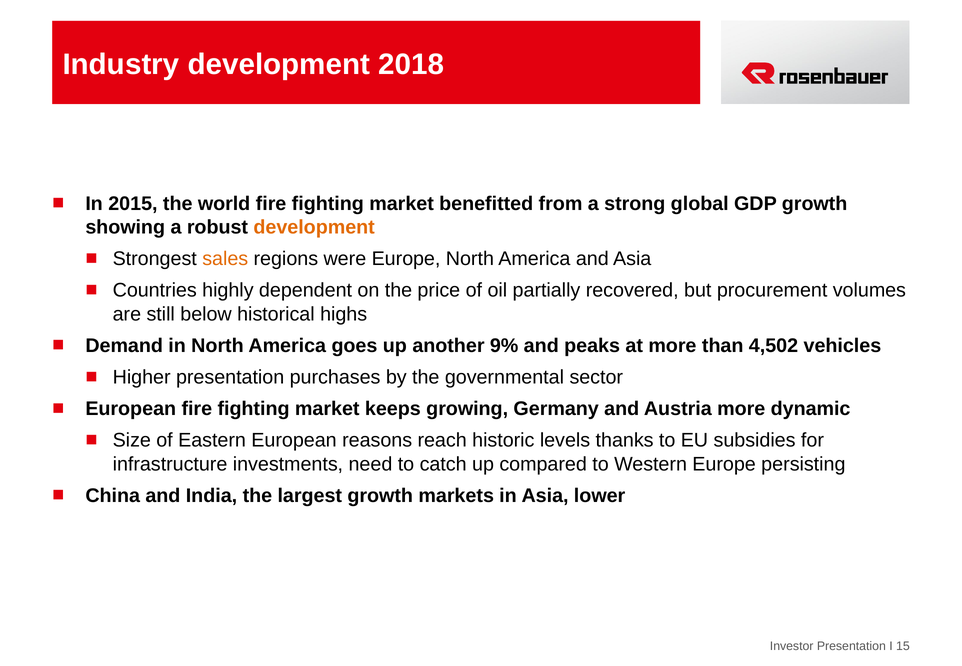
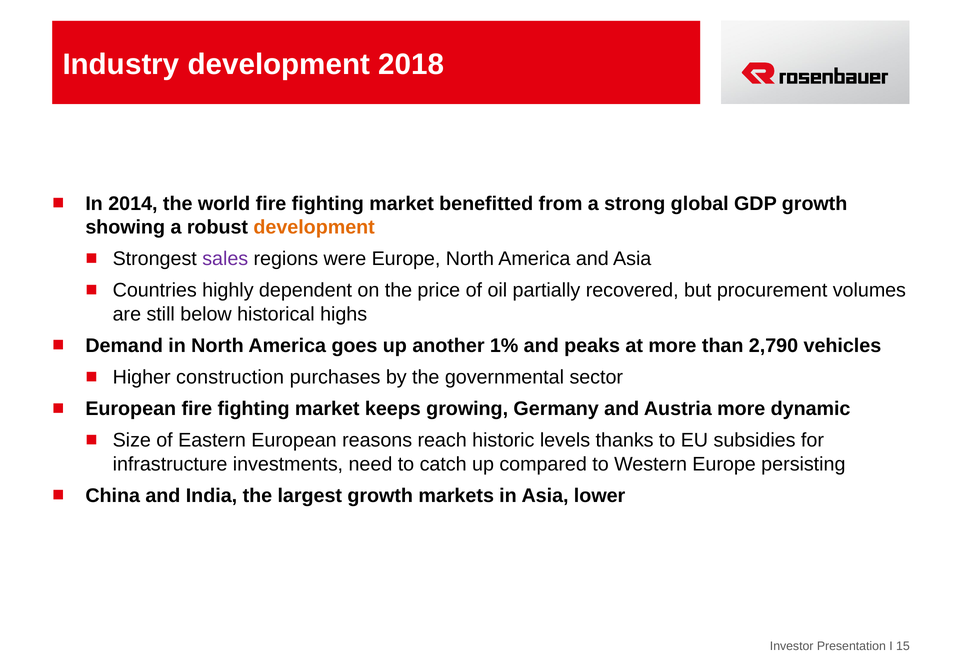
2015: 2015 -> 2014
sales colour: orange -> purple
9%: 9% -> 1%
4,502: 4,502 -> 2,790
Higher presentation: presentation -> construction
